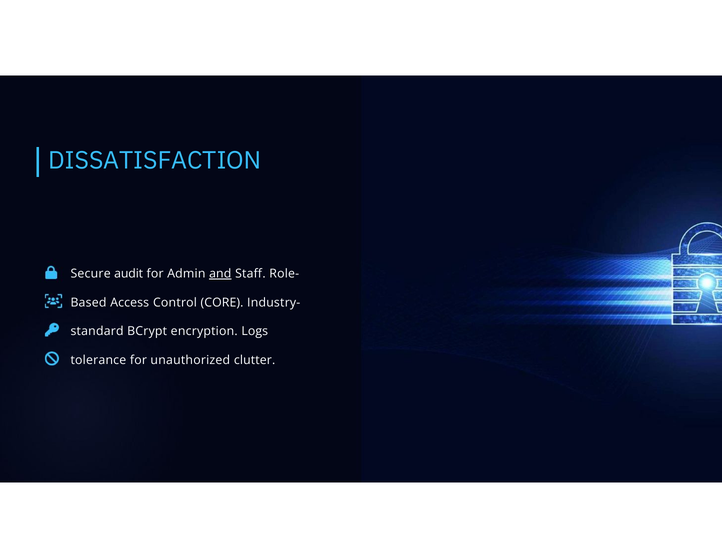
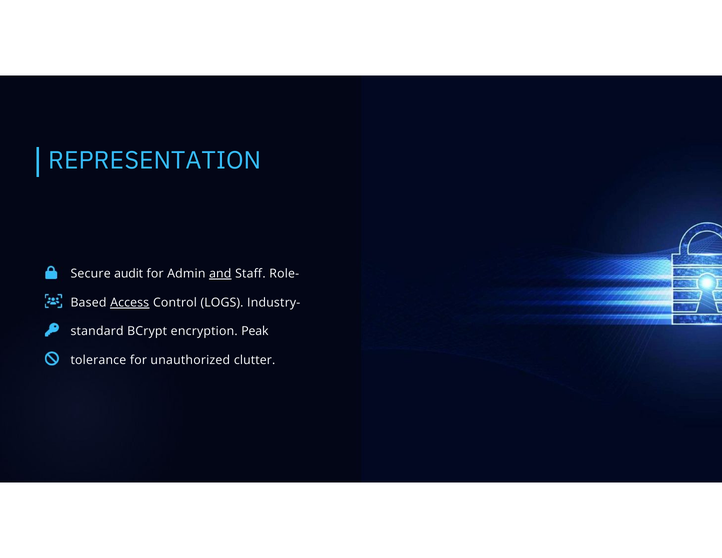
DISSATISFACTION: DISSATISFACTION -> REPRESENTATION
Access underline: none -> present
CORE: CORE -> LOGS
Logs: Logs -> Peak
